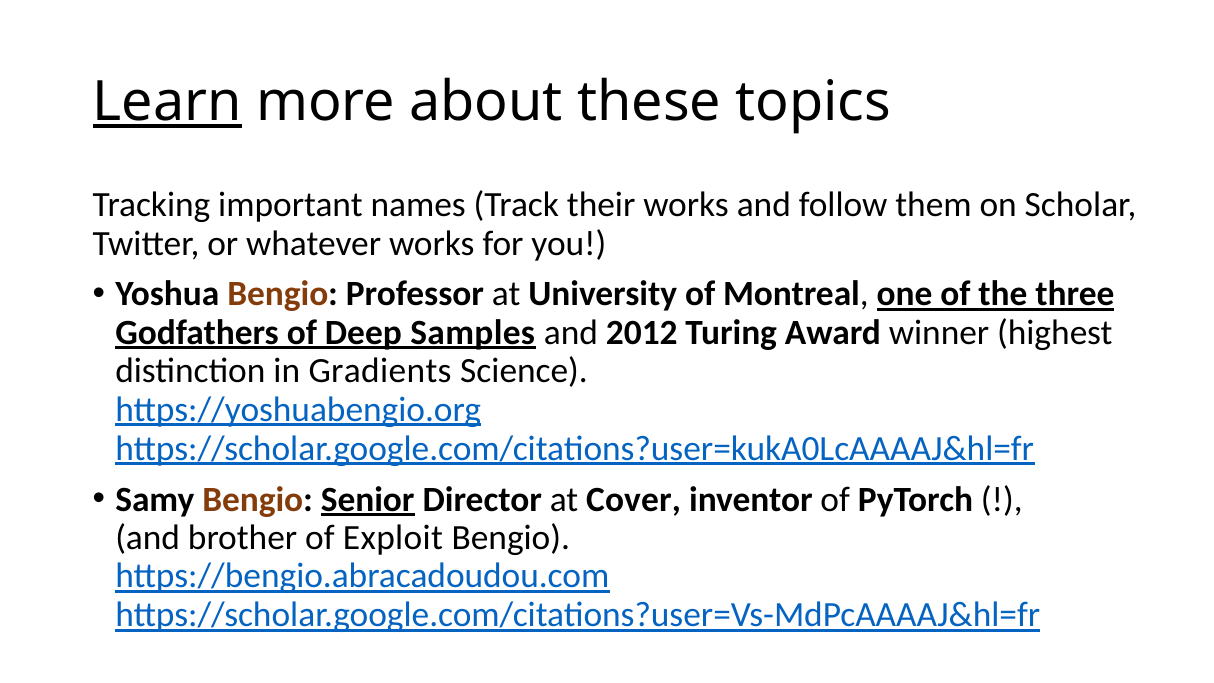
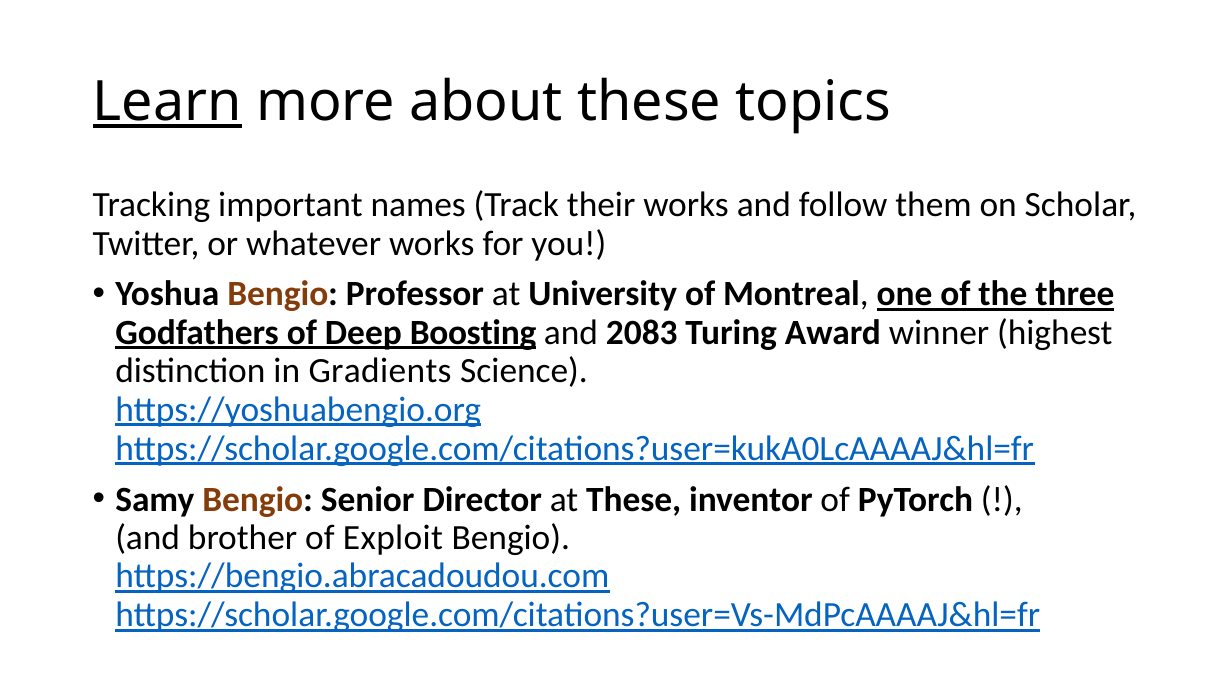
Samples: Samples -> Boosting
2012: 2012 -> 2083
Senior underline: present -> none
at Cover: Cover -> These
